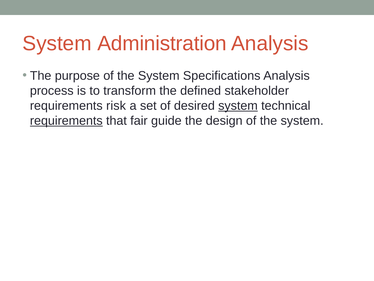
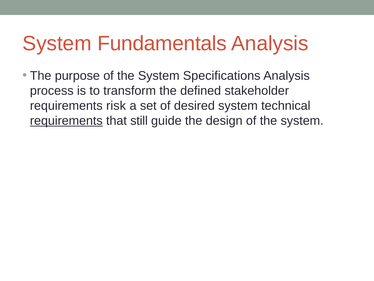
Administration: Administration -> Fundamentals
system at (238, 106) underline: present -> none
fair: fair -> still
